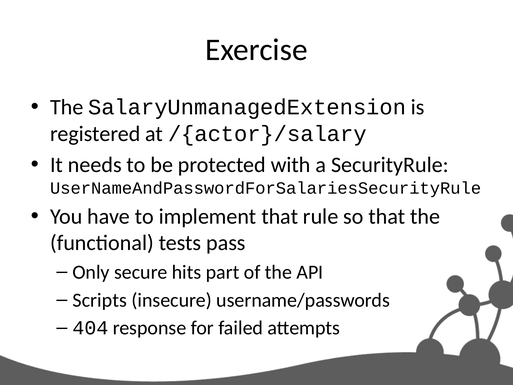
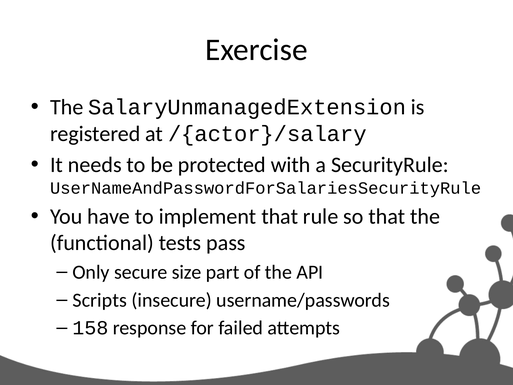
hits: hits -> size
404: 404 -> 158
